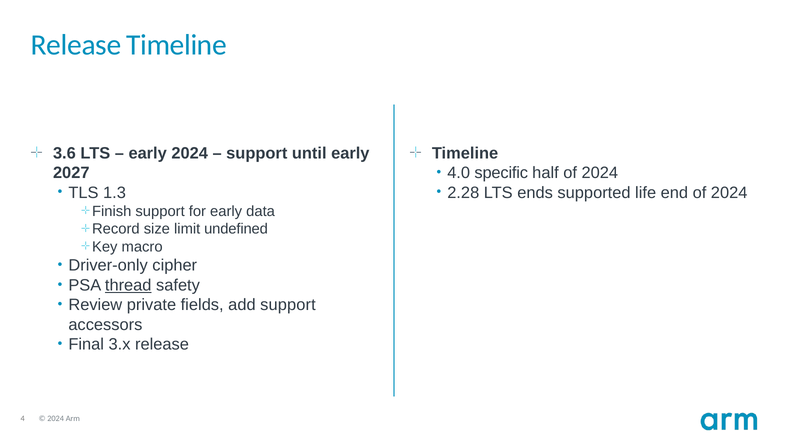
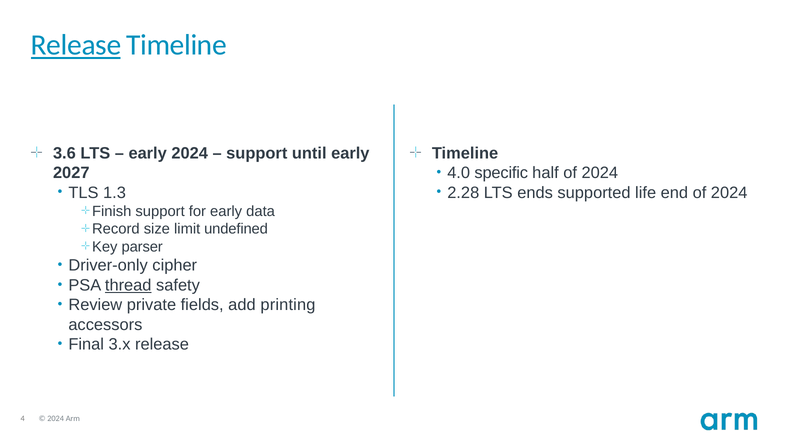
Release at (76, 45) underline: none -> present
macro: macro -> parser
add support: support -> printing
